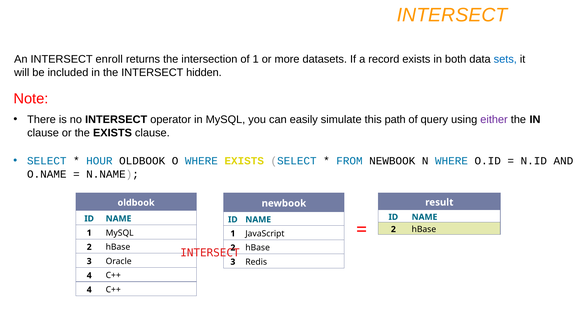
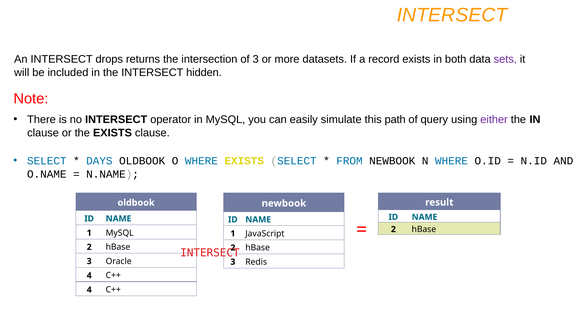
enroll: enroll -> drops
of 1: 1 -> 3
sets colour: blue -> purple
HOUR: HOUR -> DAYS
